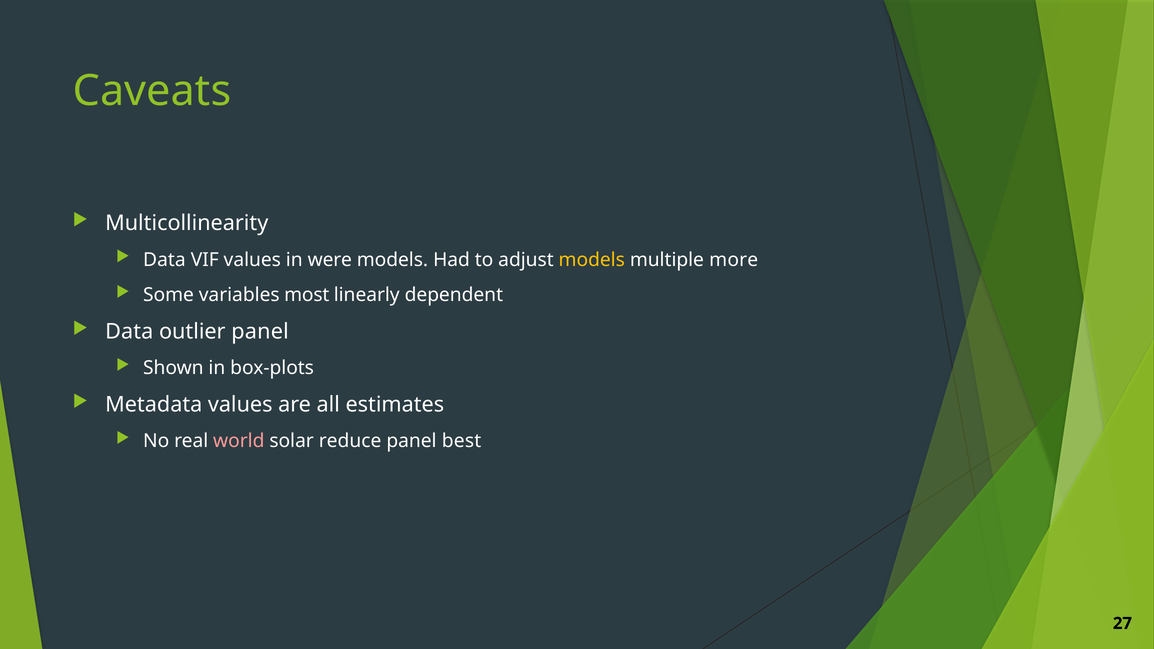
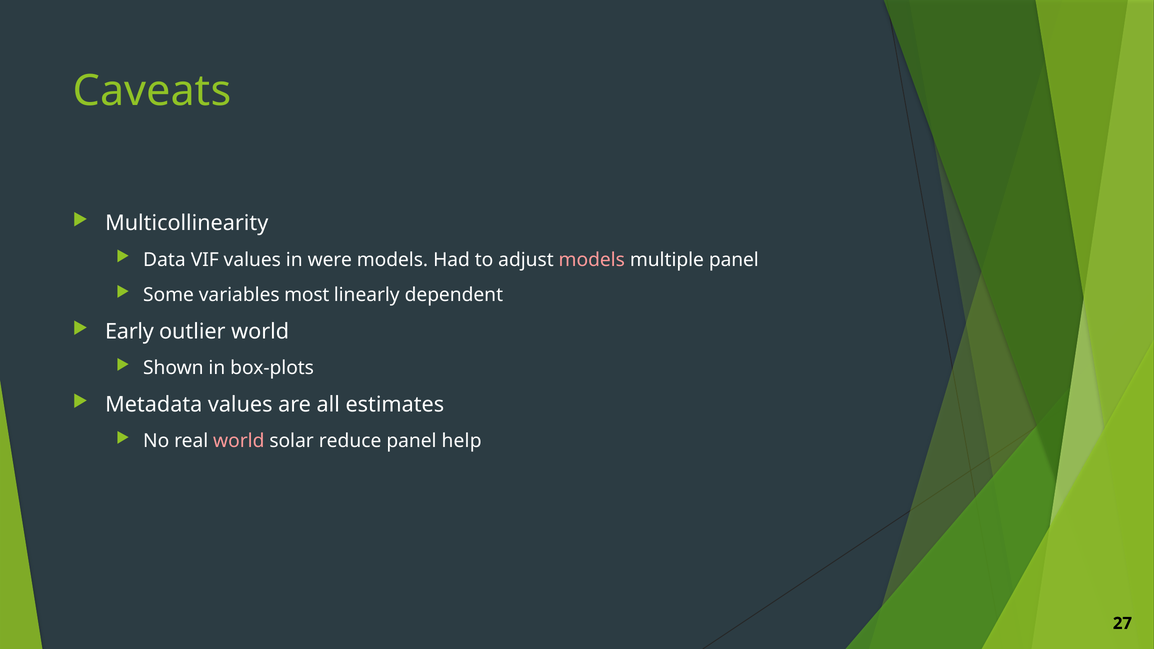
models at (592, 260) colour: yellow -> pink
multiple more: more -> panel
Data at (129, 332): Data -> Early
outlier panel: panel -> world
best: best -> help
